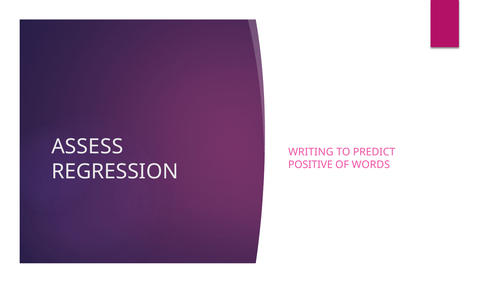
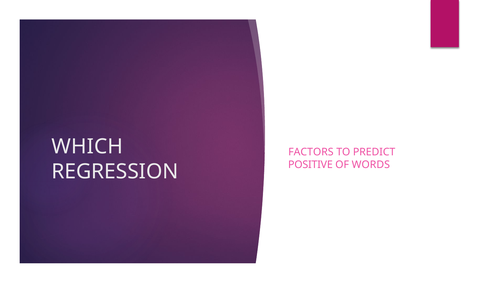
ASSESS: ASSESS -> WHICH
WRITING: WRITING -> FACTORS
